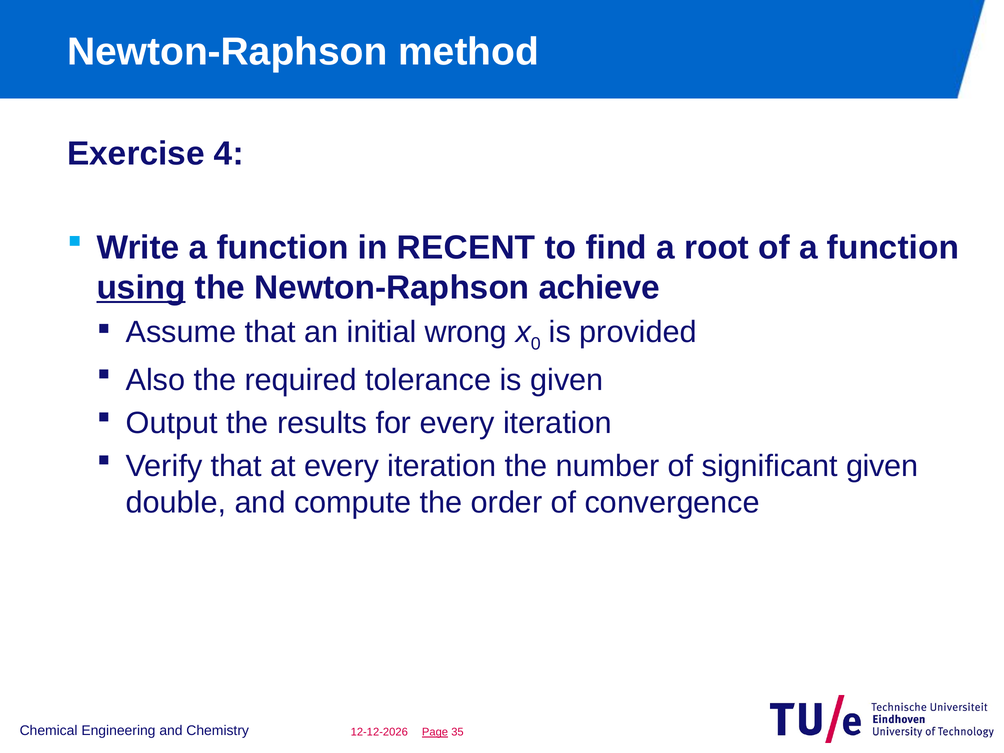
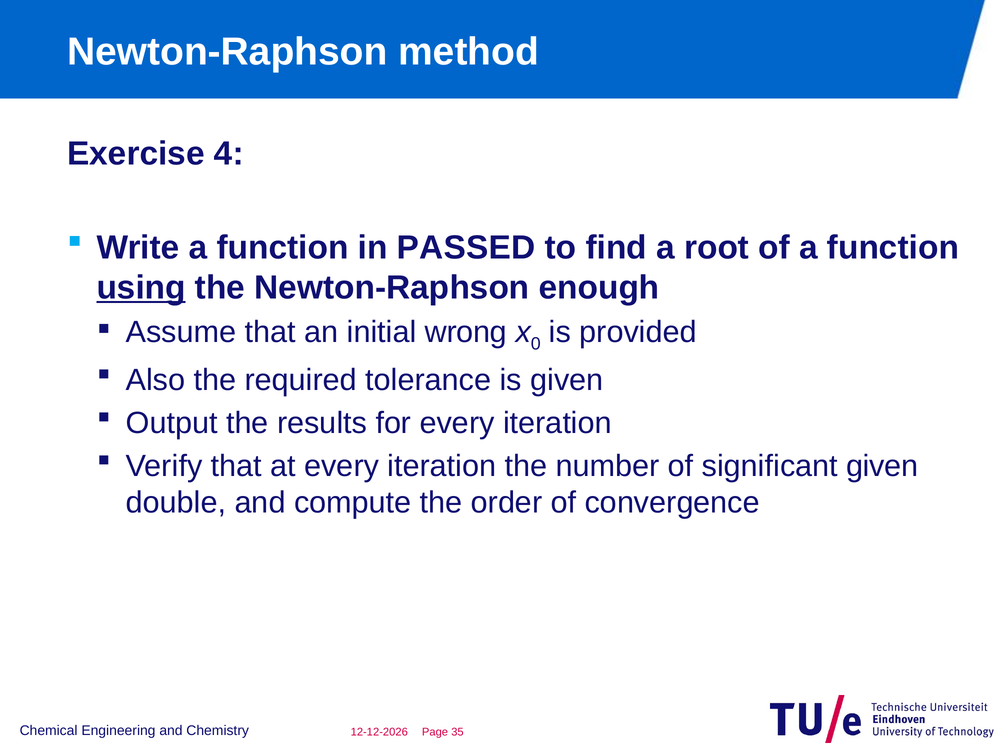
RECENT: RECENT -> PASSED
achieve: achieve -> enough
Page underline: present -> none
